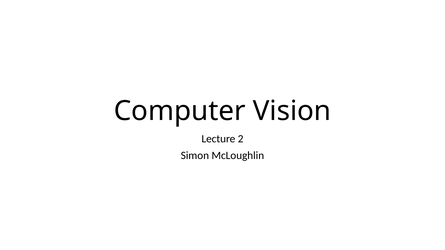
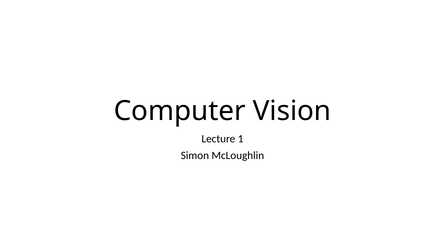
2: 2 -> 1
